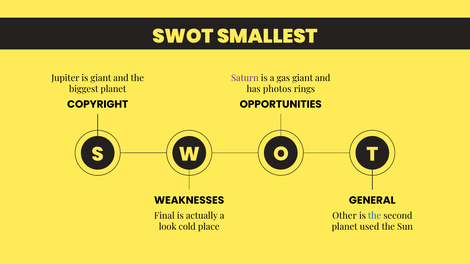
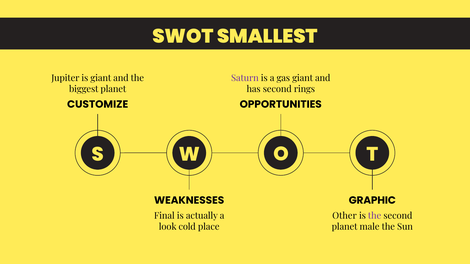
has photos: photos -> second
COPYRIGHT: COPYRIGHT -> CUSTOMIZE
GENERAL: GENERAL -> GRAPHIC
the at (375, 216) colour: blue -> purple
used: used -> male
